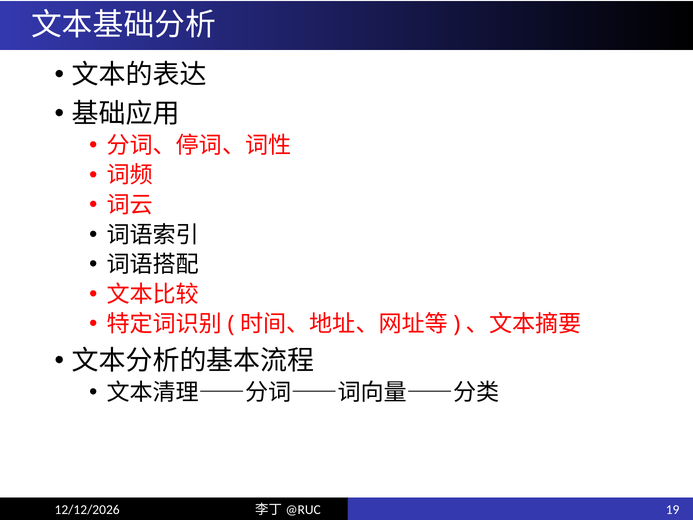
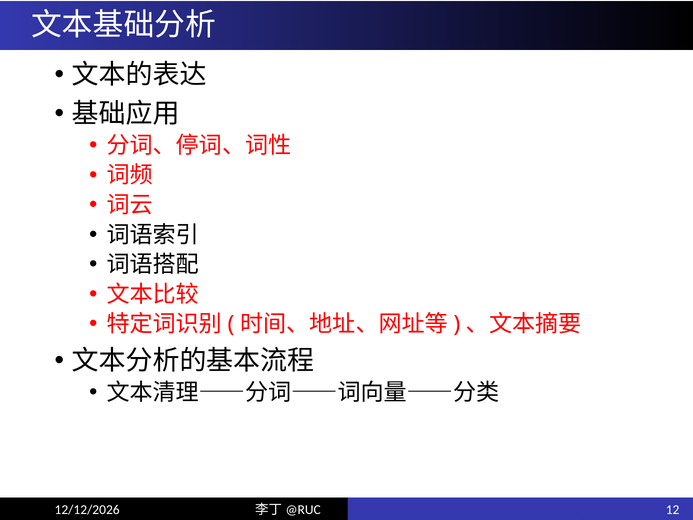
19: 19 -> 12
